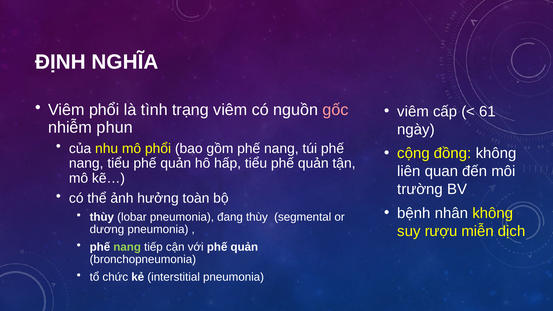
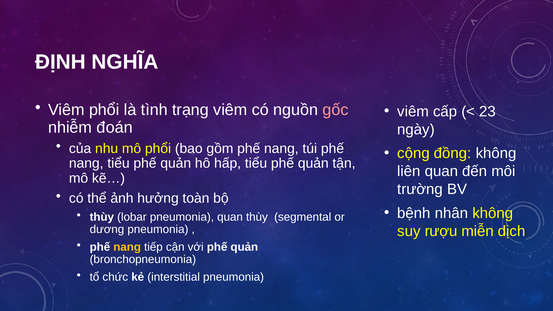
61: 61 -> 23
phun: phun -> đoán
pneumonia đang: đang -> quan
nang at (127, 247) colour: light green -> yellow
